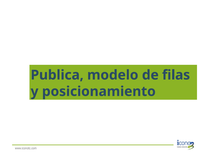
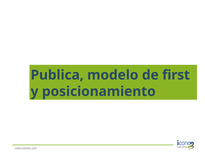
filas: filas -> first
